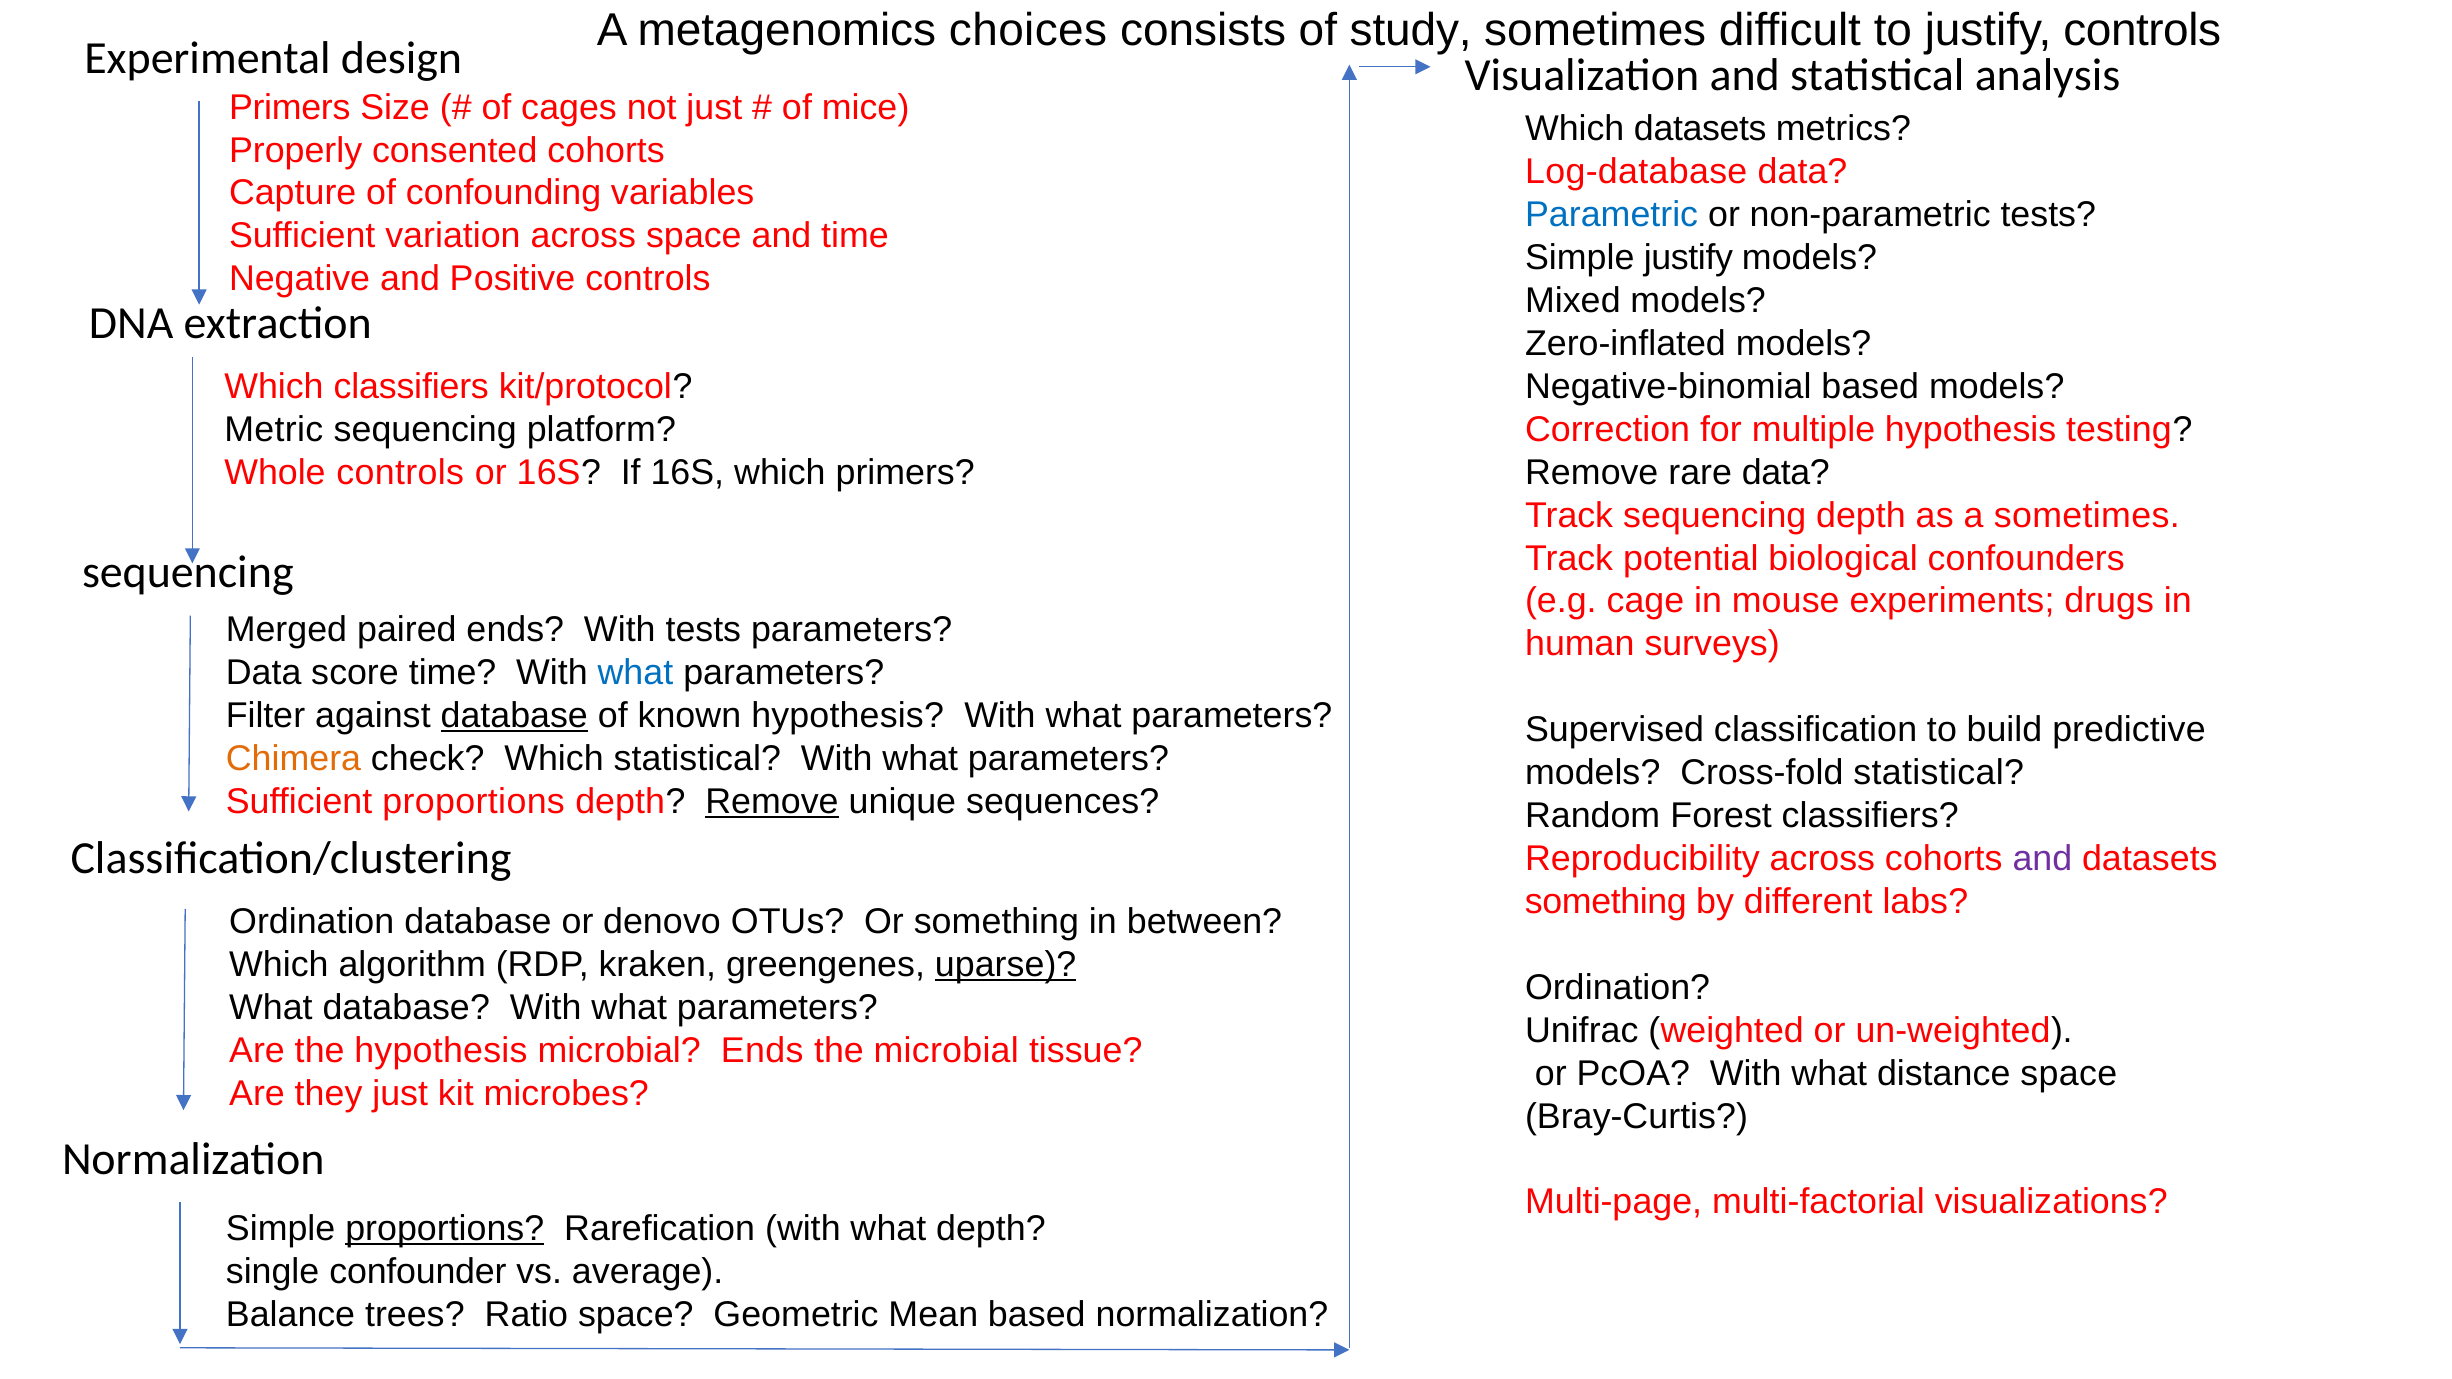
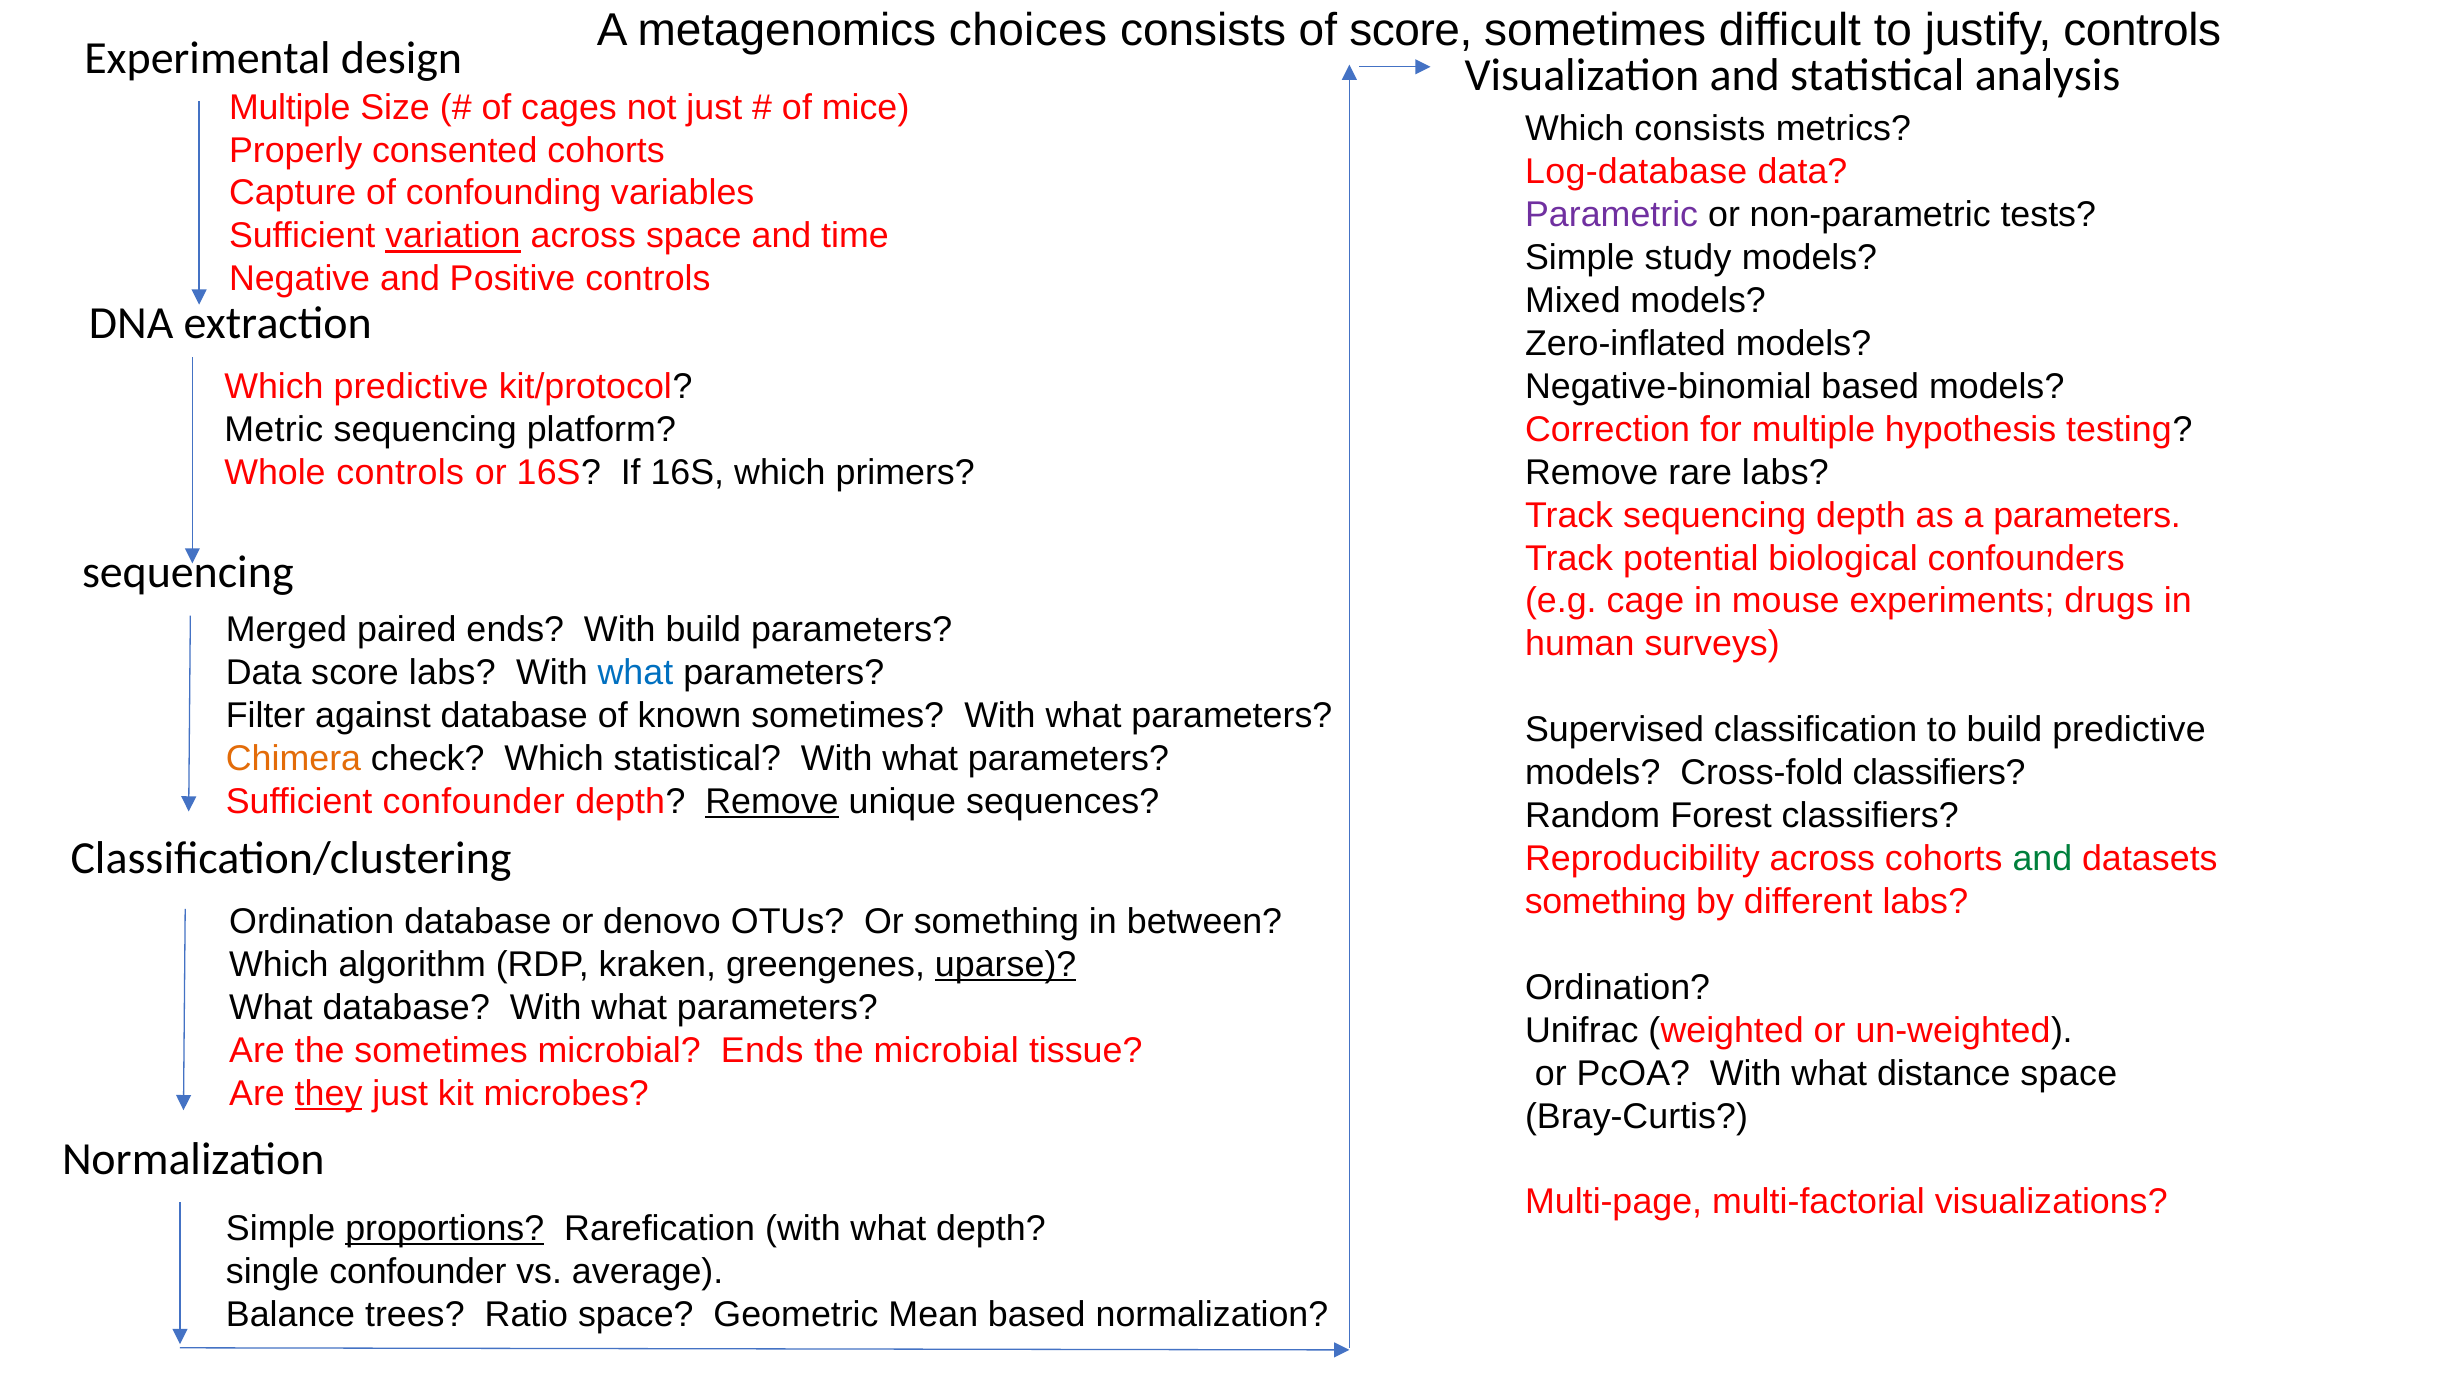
of study: study -> score
Primers at (290, 107): Primers -> Multiple
Which datasets: datasets -> consists
Parametric colour: blue -> purple
variation underline: none -> present
Simple justify: justify -> study
Which classifiers: classifiers -> predictive
rare data: data -> labs
a sometimes: sometimes -> parameters
With tests: tests -> build
score time: time -> labs
database at (514, 716) underline: present -> none
known hypothesis: hypothesis -> sometimes
Cross-fold statistical: statistical -> classifiers
Sufficient proportions: proportions -> confounder
and at (2042, 859) colour: purple -> green
the hypothesis: hypothesis -> sometimes
they underline: none -> present
